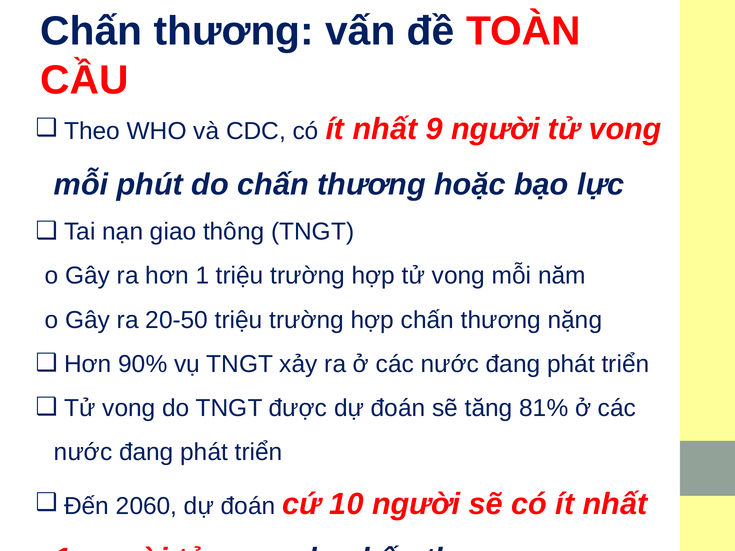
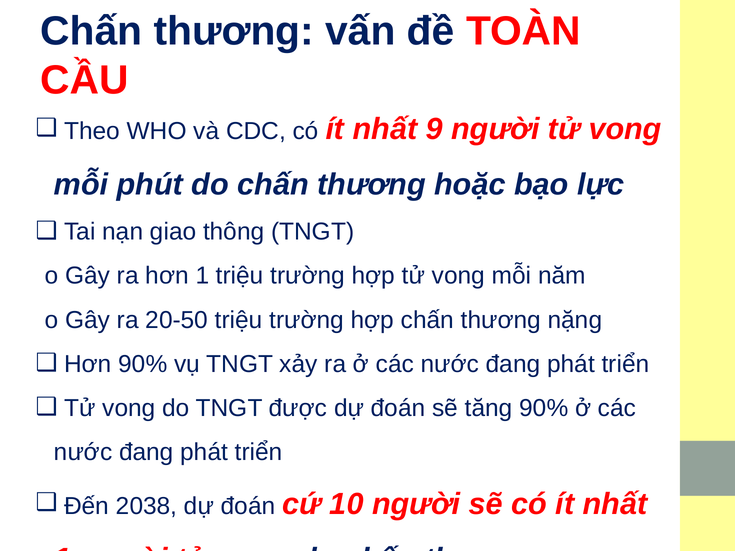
tăng 81%: 81% -> 90%
2060: 2060 -> 2038
